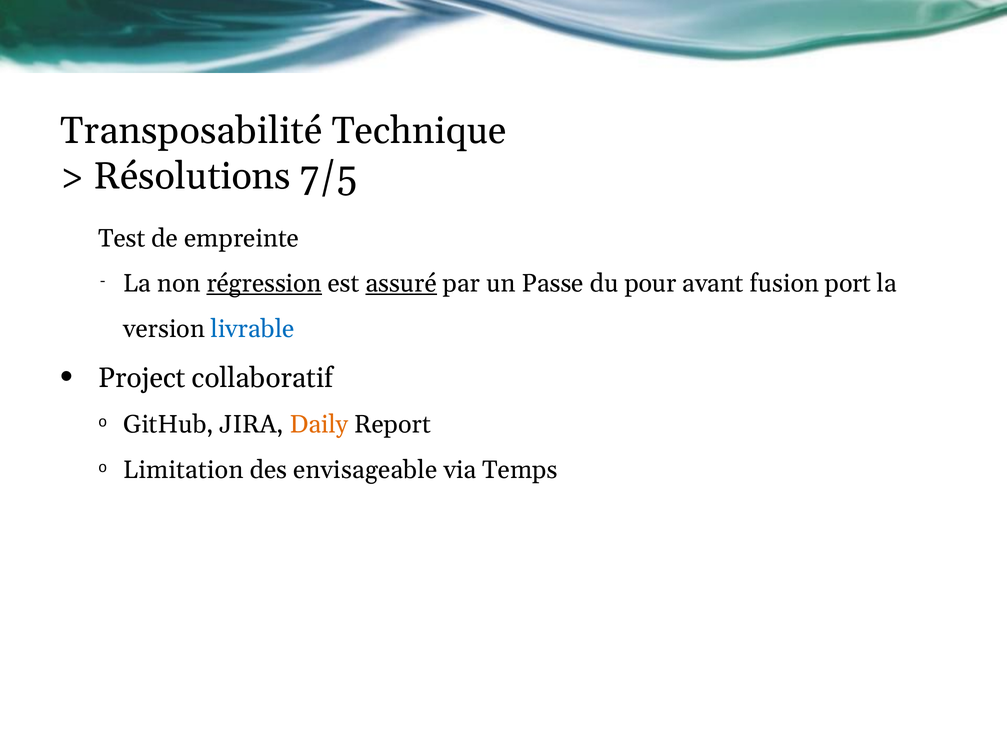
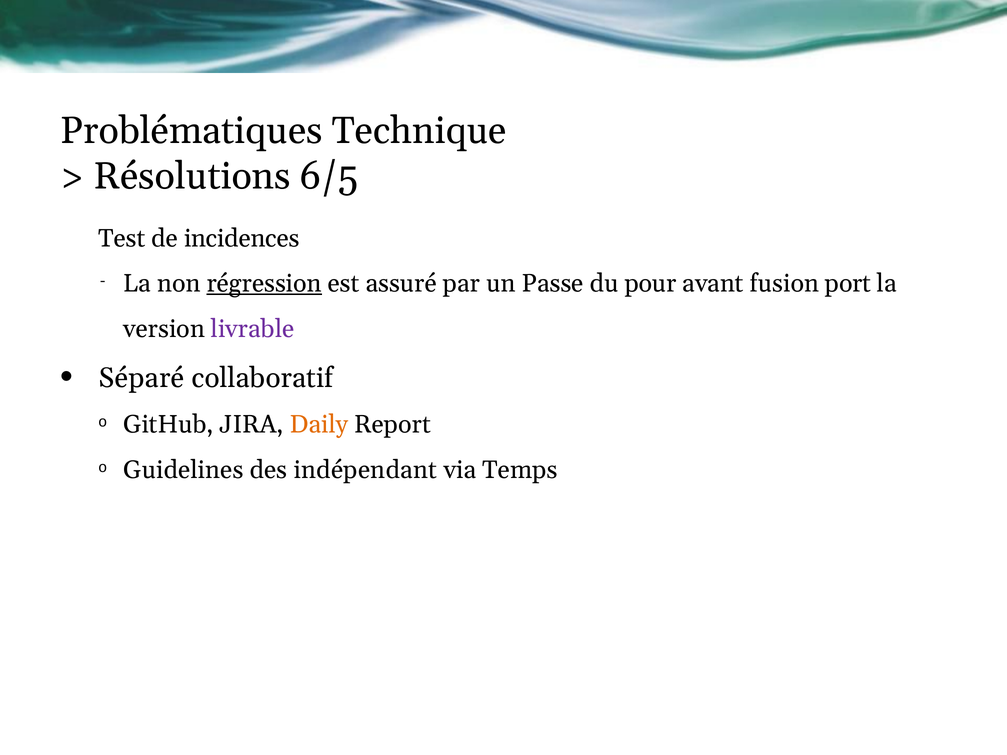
Transposabilité: Transposabilité -> Problématiques
7/5: 7/5 -> 6/5
empreinte: empreinte -> incidences
assuré underline: present -> none
livrable colour: blue -> purple
Project: Project -> Séparé
Limitation: Limitation -> Guidelines
envisageable: envisageable -> indépendant
